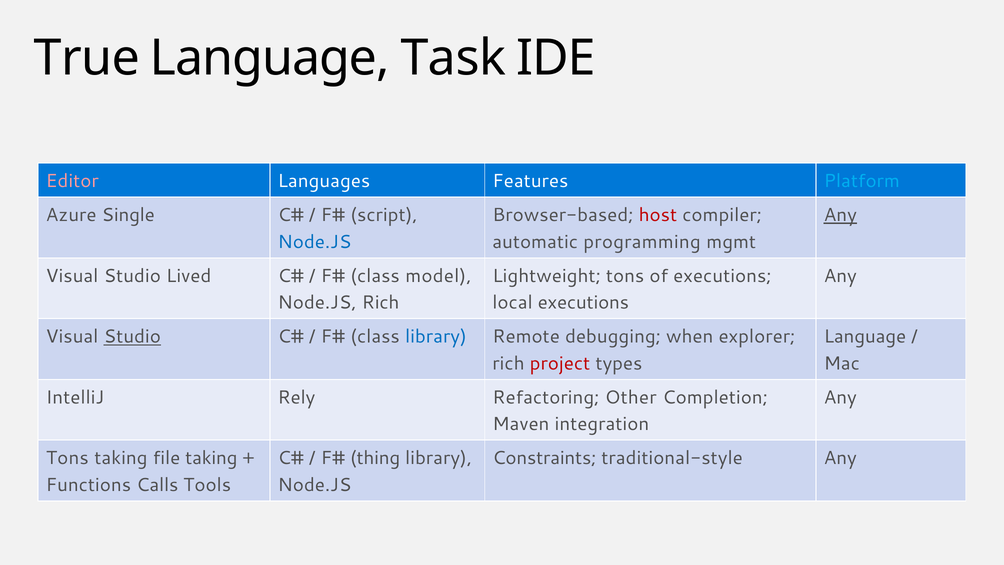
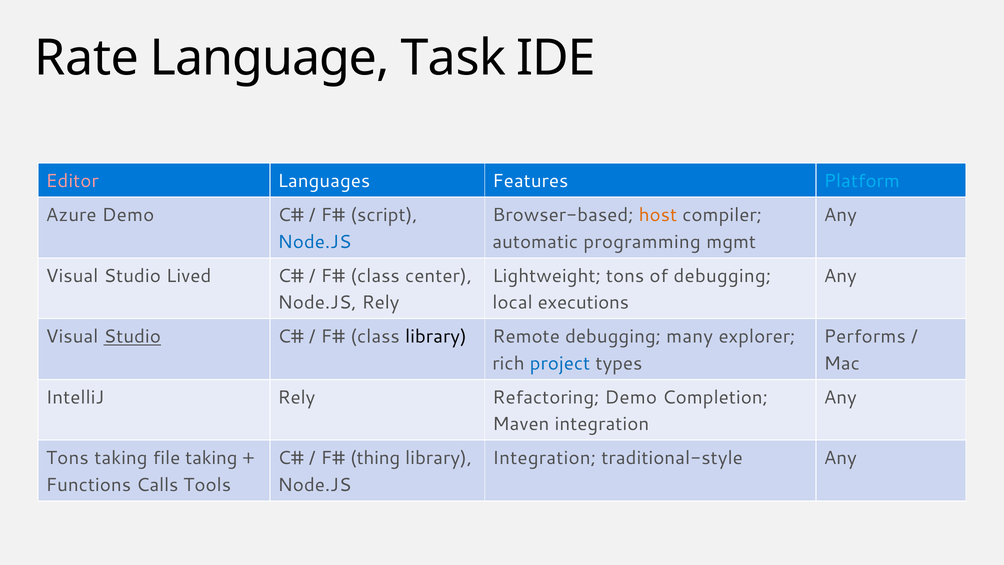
True: True -> Rate
Azure Single: Single -> Demo
host colour: red -> orange
Any at (840, 215) underline: present -> none
model: model -> center
of executions: executions -> debugging
Node.JS Rich: Rich -> Rely
library at (436, 337) colour: blue -> black
when: when -> many
Language at (865, 337): Language -> Performs
project colour: red -> blue
Refactoring Other: Other -> Demo
Constraints at (544, 458): Constraints -> Integration
